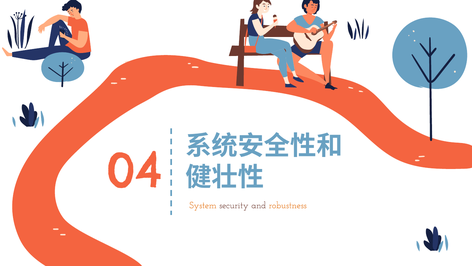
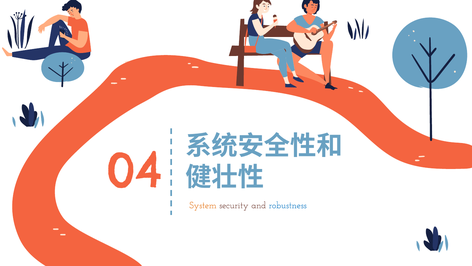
robustness colour: orange -> blue
